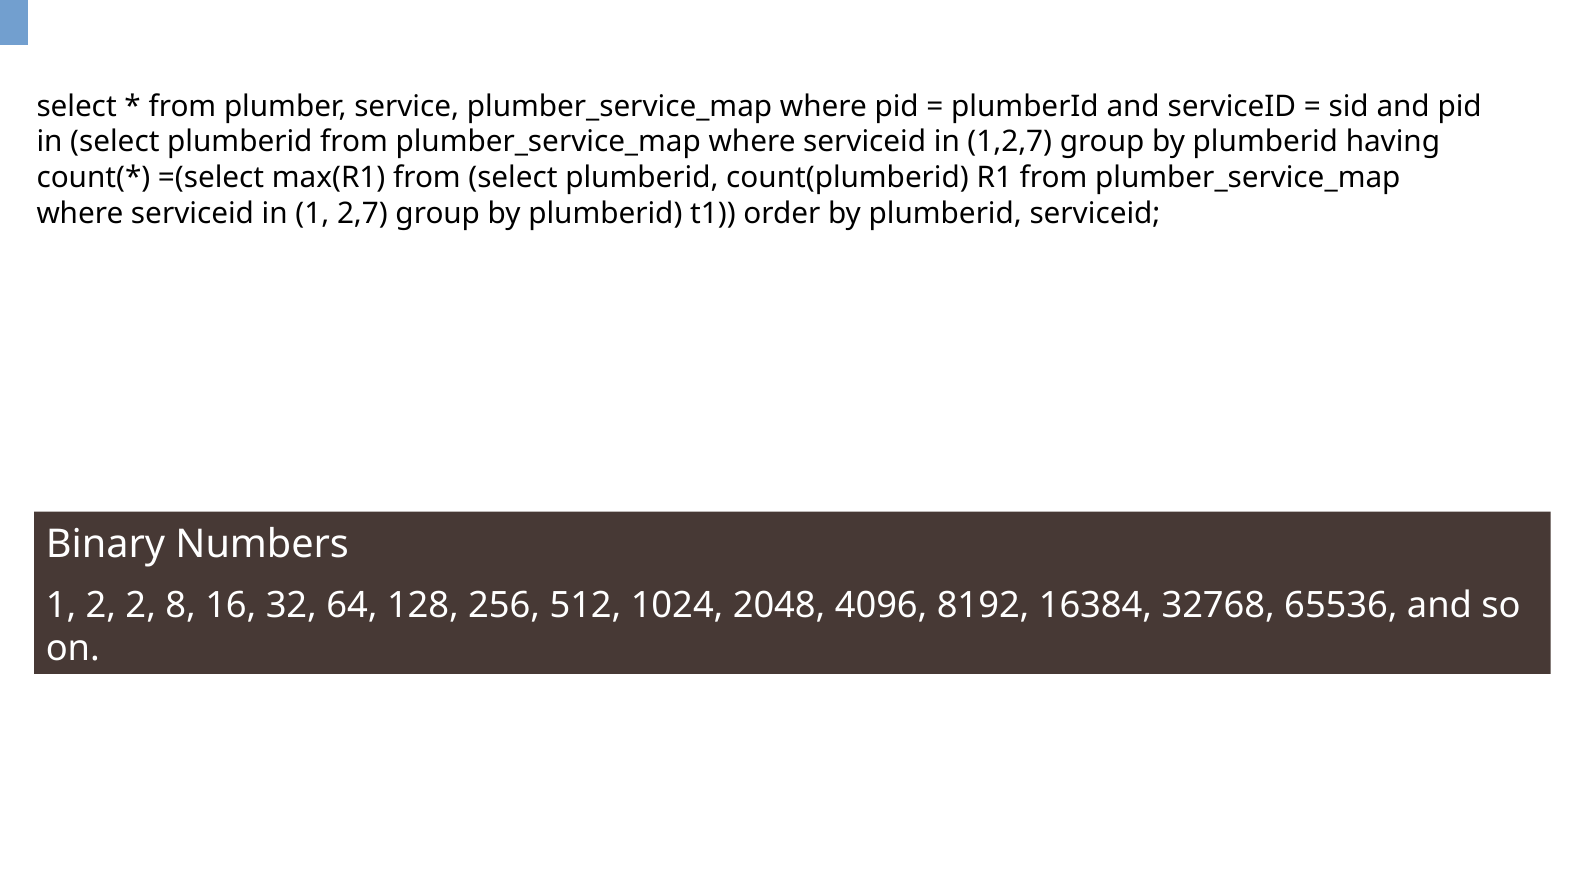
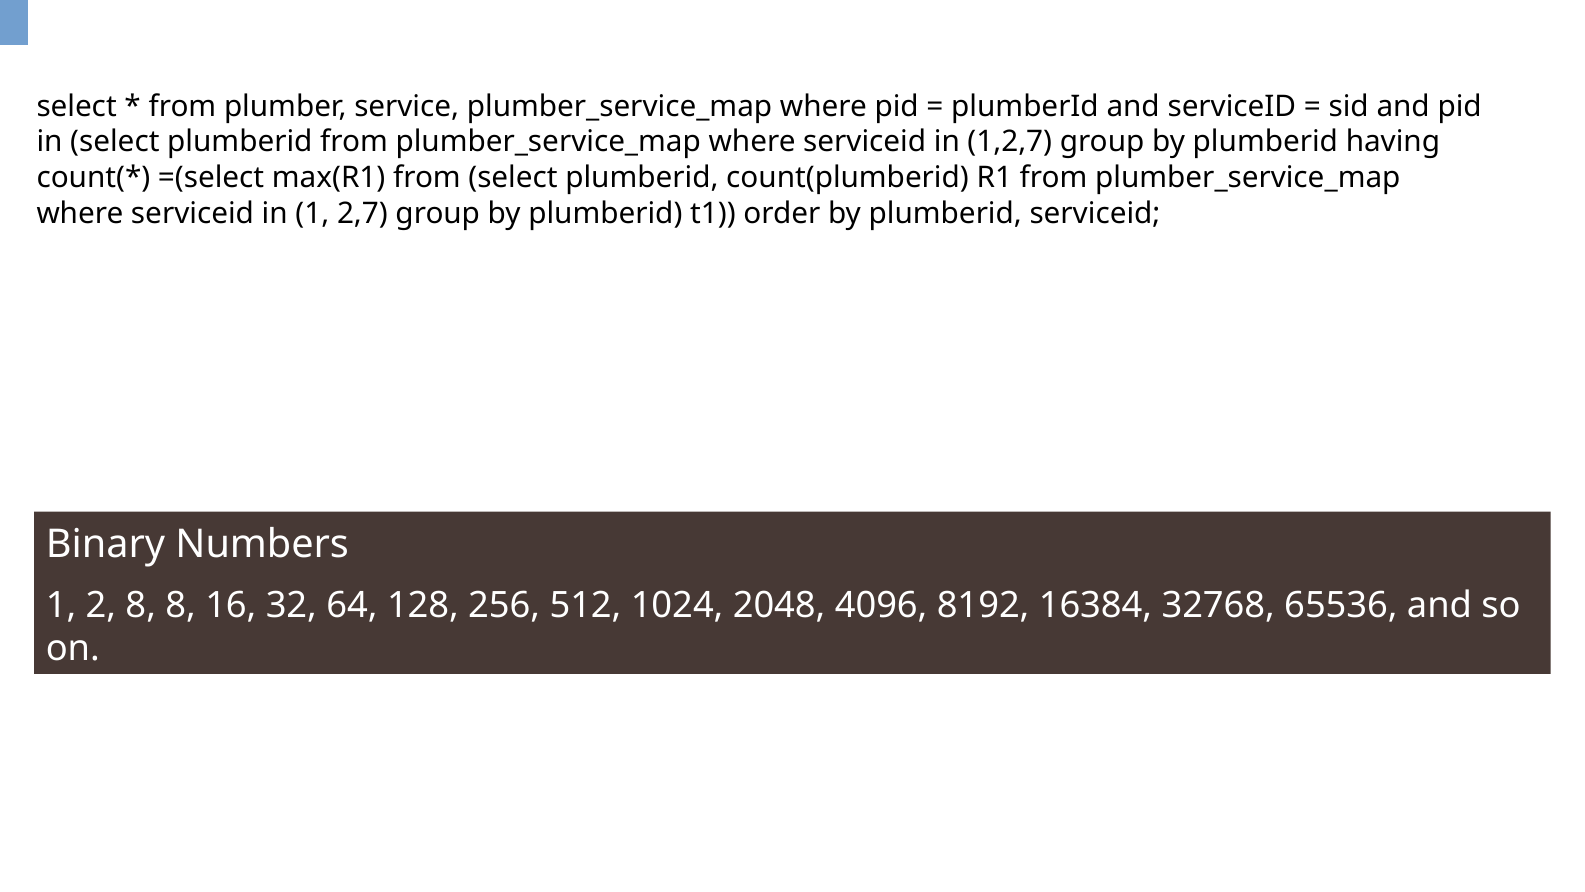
2 2: 2 -> 8
